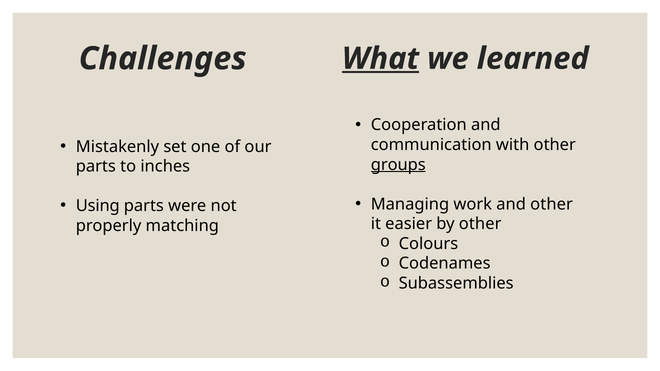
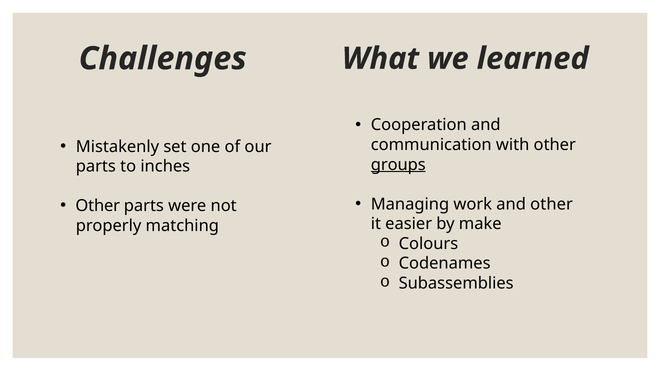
What underline: present -> none
Using at (98, 206): Using -> Other
by other: other -> make
